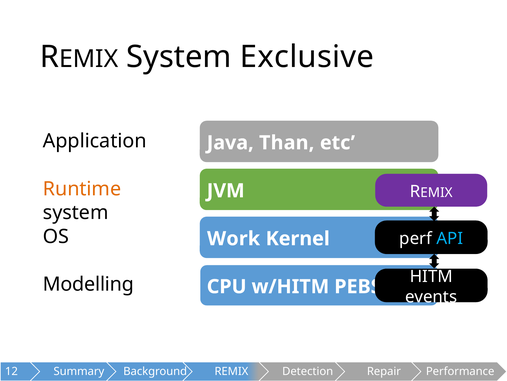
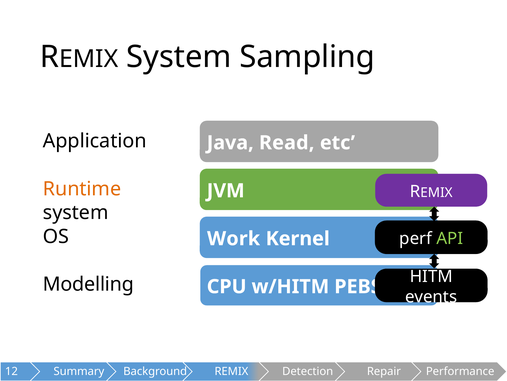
Exclusive: Exclusive -> Sampling
Than: Than -> Read
API colour: light blue -> light green
